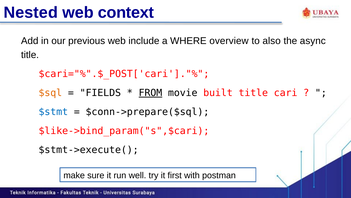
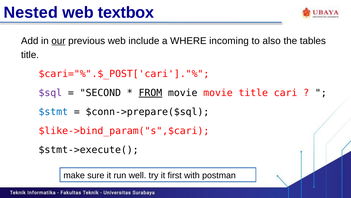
context: context -> textbox
our underline: none -> present
overview: overview -> incoming
async: async -> tables
$sql colour: orange -> purple
FIELDS: FIELDS -> SECOND
movie built: built -> movie
